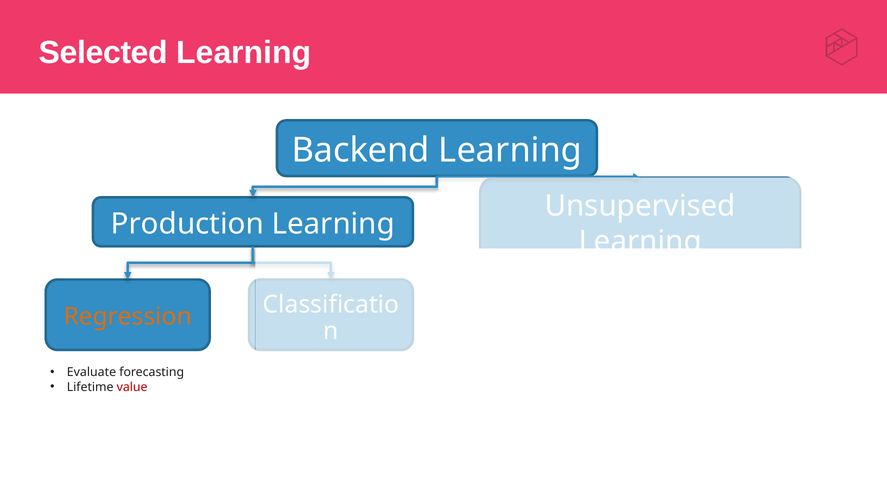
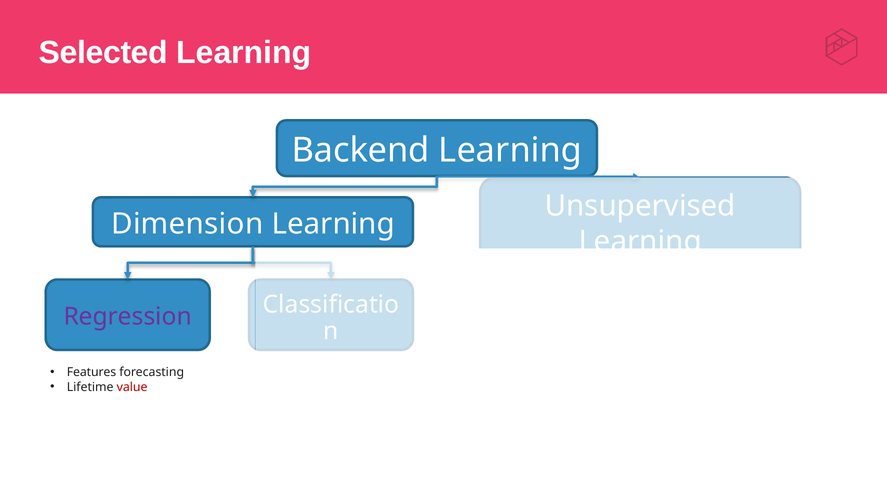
Production at (187, 224): Production -> Dimension
Regression colour: orange -> purple
Evaluate: Evaluate -> Features
